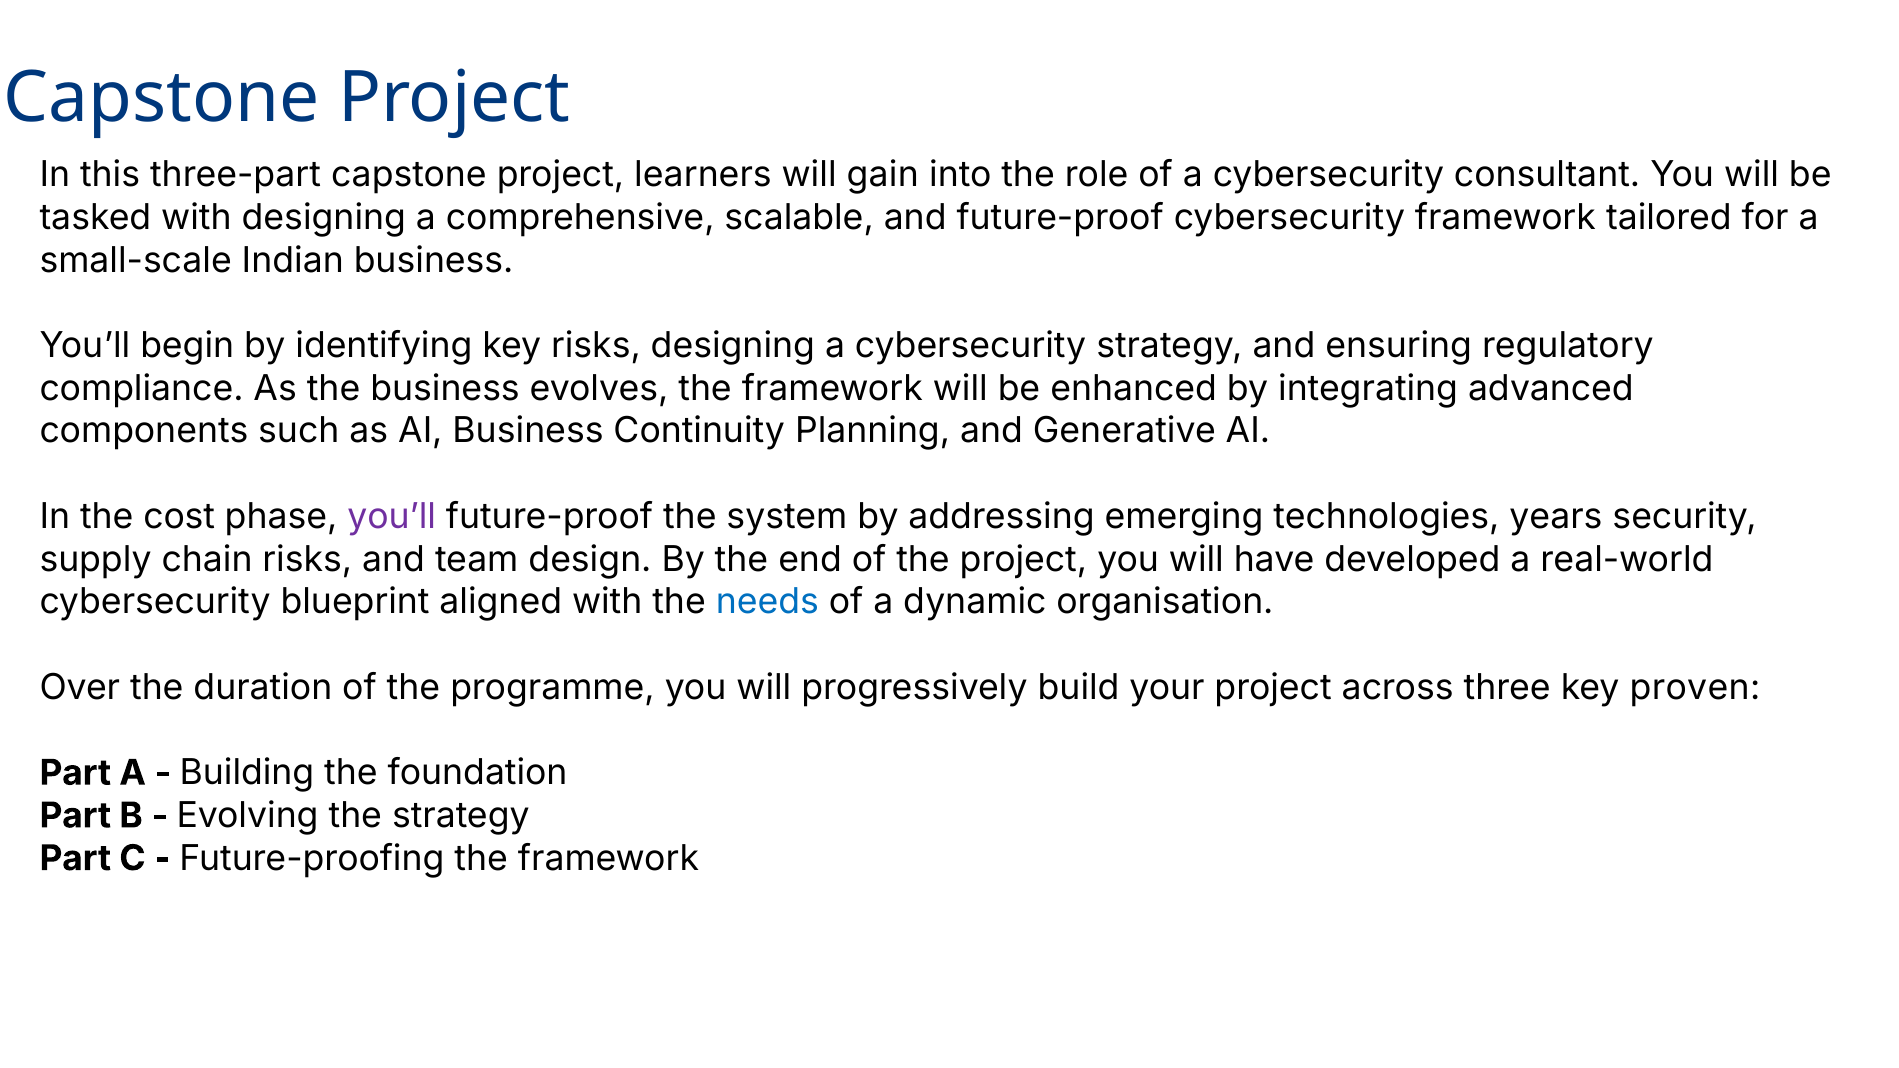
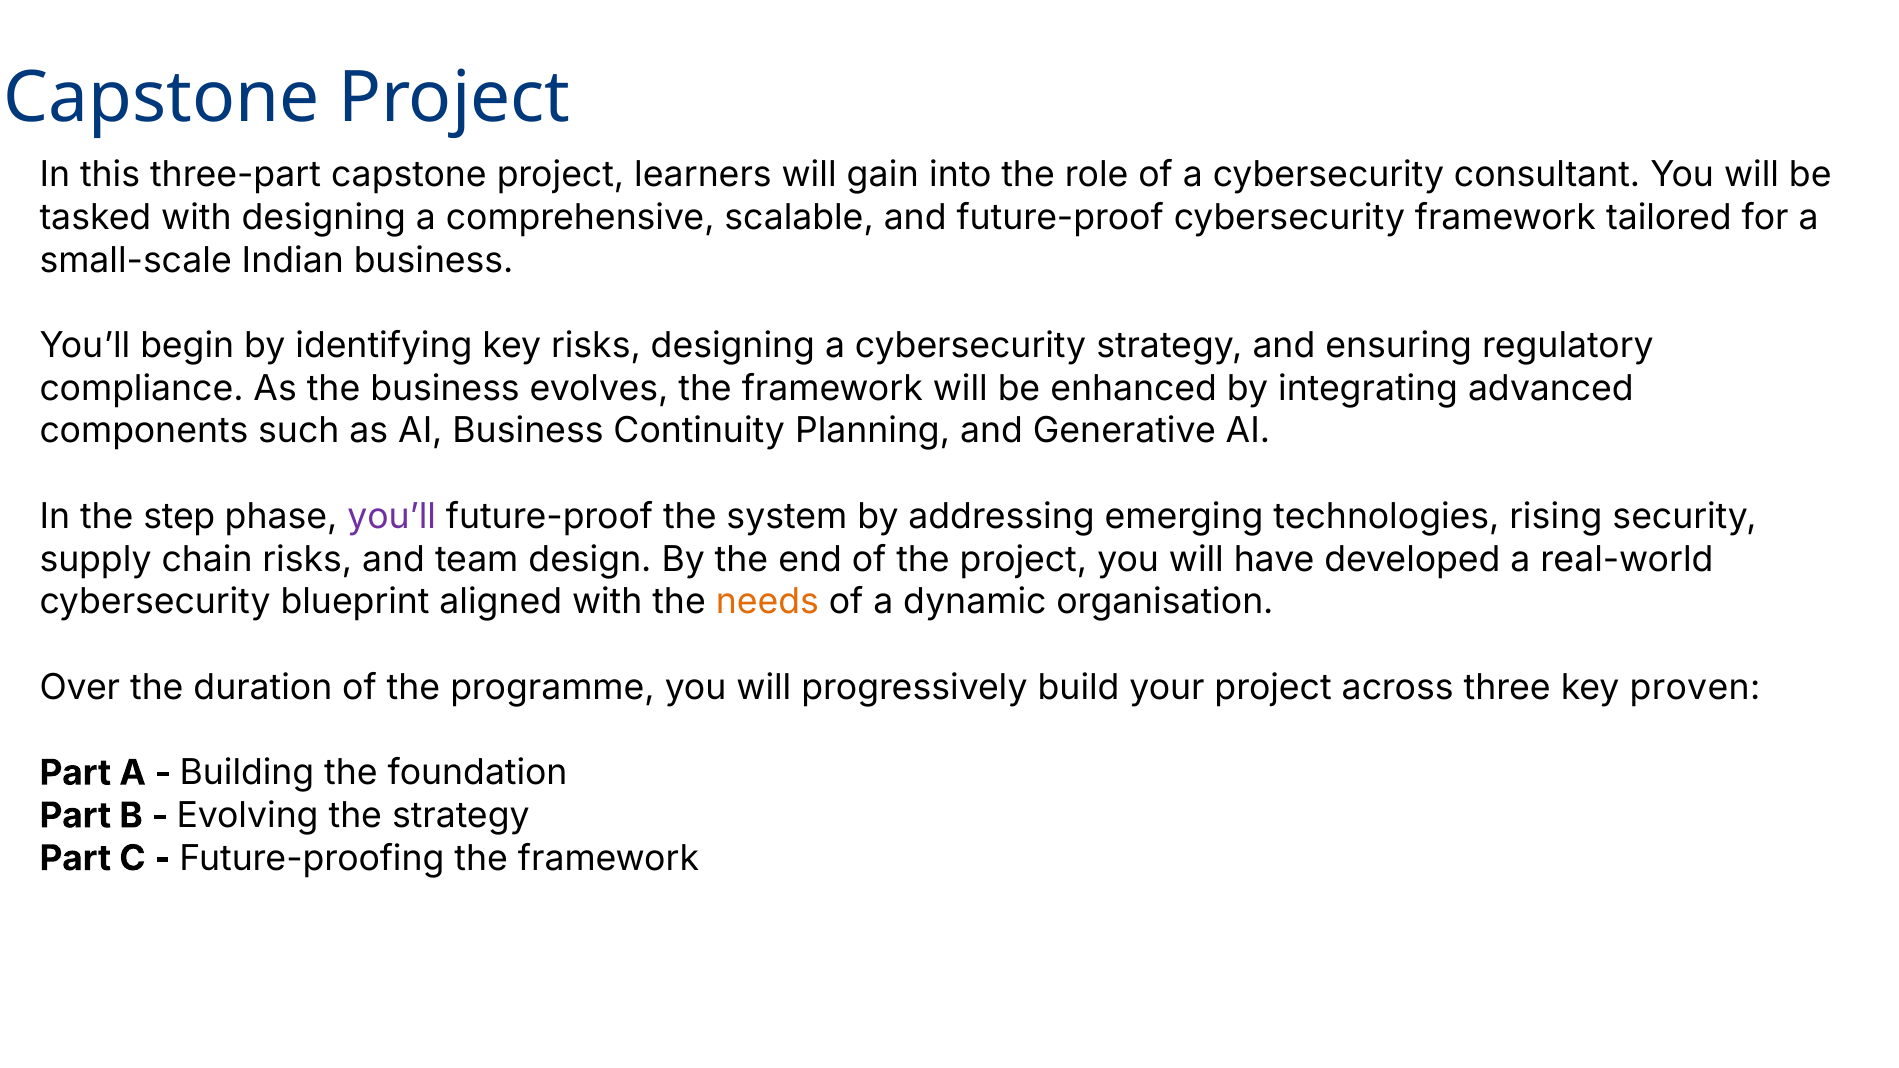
cost: cost -> step
years: years -> rising
needs colour: blue -> orange
